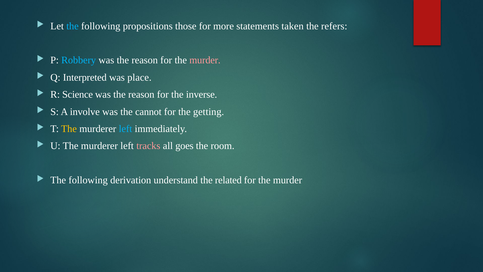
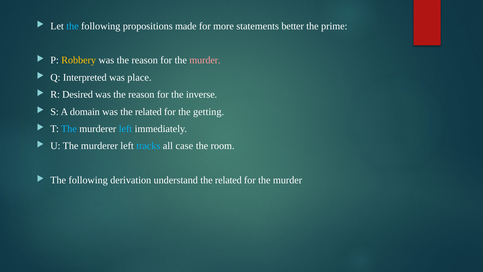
those: those -> made
taken: taken -> better
refers: refers -> prime
Robbery colour: light blue -> yellow
Science: Science -> Desired
involve: involve -> domain
was the cannot: cannot -> related
The at (69, 129) colour: yellow -> light blue
tracks colour: pink -> light blue
goes: goes -> case
